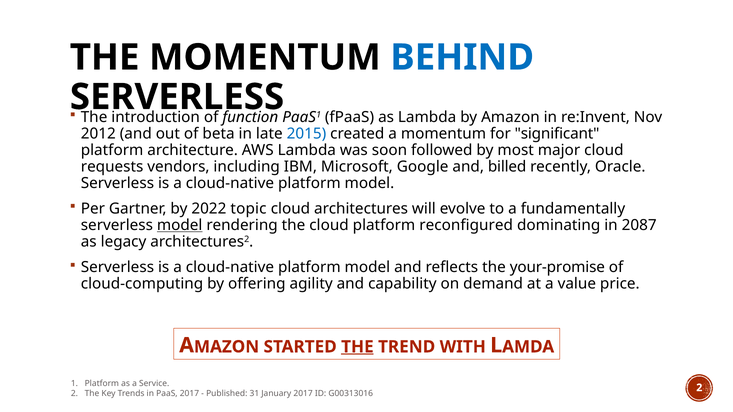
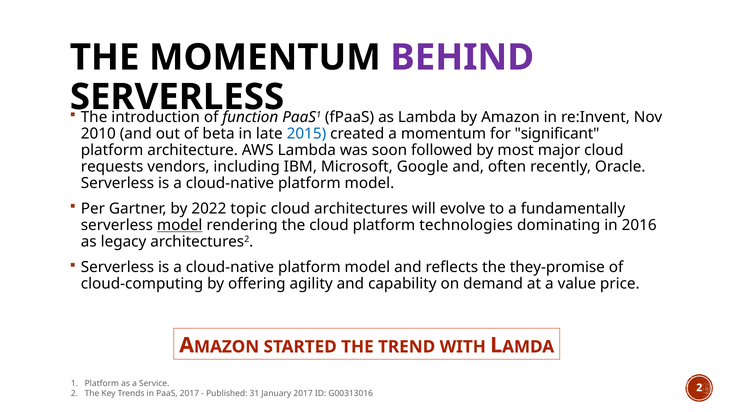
BEHIND colour: blue -> purple
2012: 2012 -> 2010
billed: billed -> often
reconfigured: reconfigured -> technologies
2087: 2087 -> 2016
your-promise: your-promise -> they-promise
THE at (357, 347) underline: present -> none
